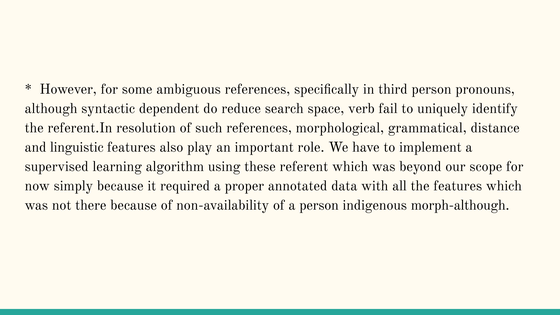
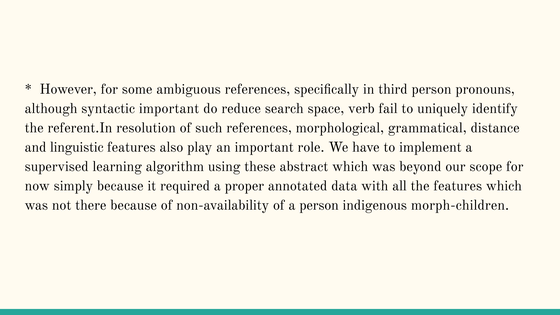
syntactic dependent: dependent -> important
referent: referent -> abstract
morph-although: morph-although -> morph-children
